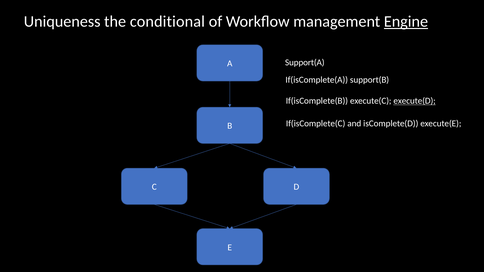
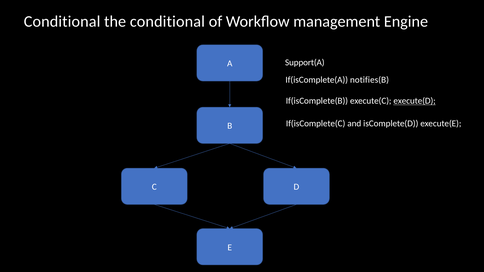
Uniqueness at (62, 22): Uniqueness -> Conditional
Engine underline: present -> none
support(B: support(B -> notifies(B
